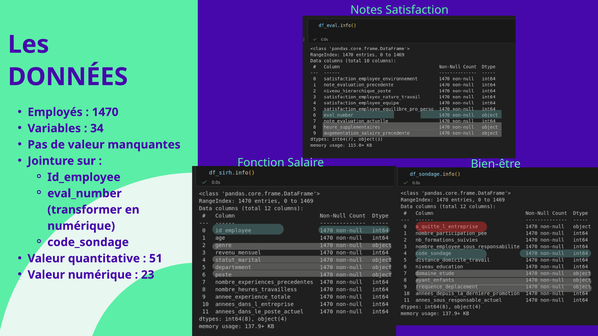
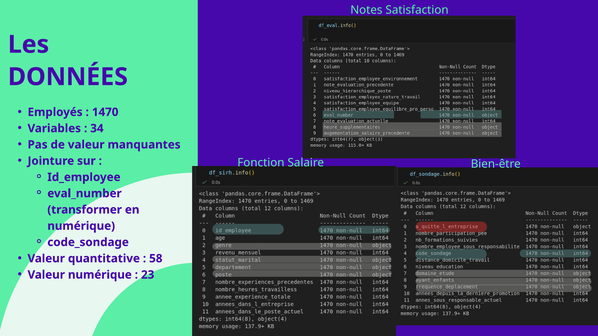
51: 51 -> 58
